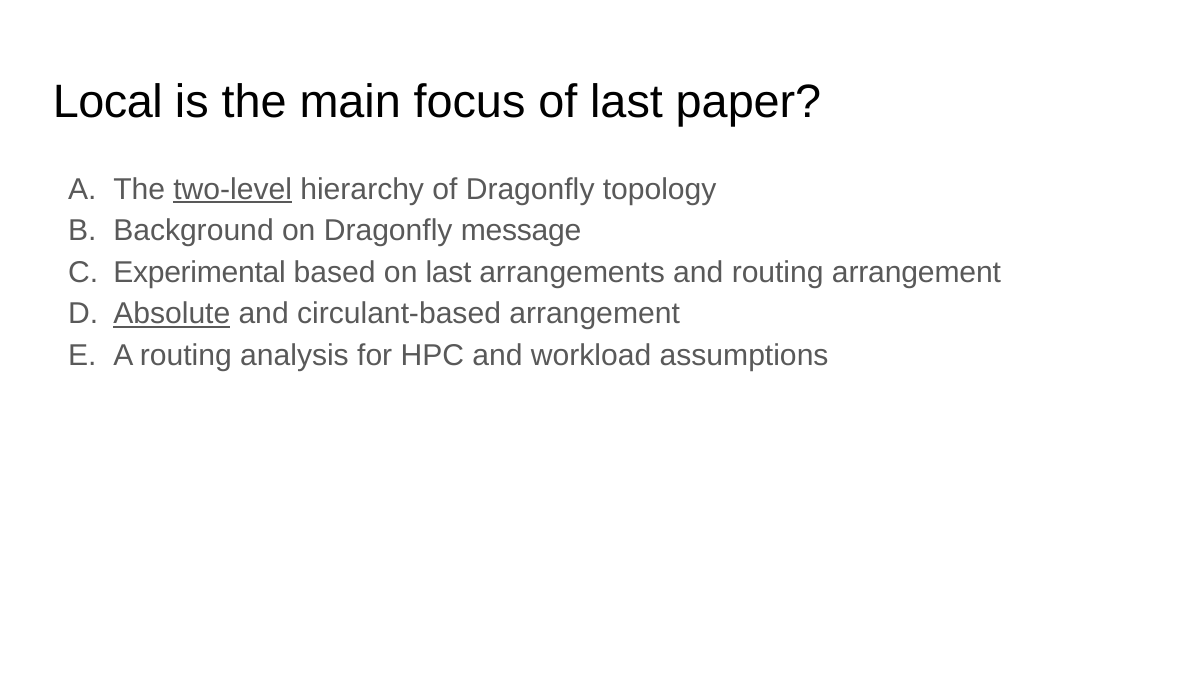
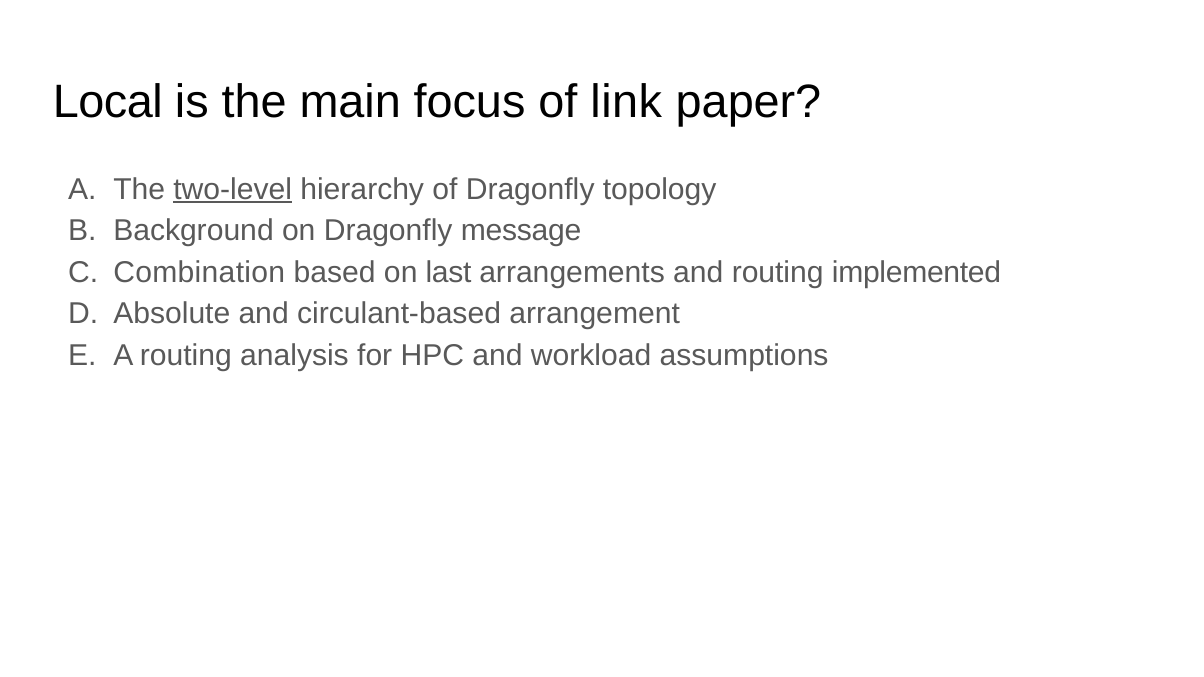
of last: last -> link
Experimental: Experimental -> Combination
routing arrangement: arrangement -> implemented
Absolute underline: present -> none
